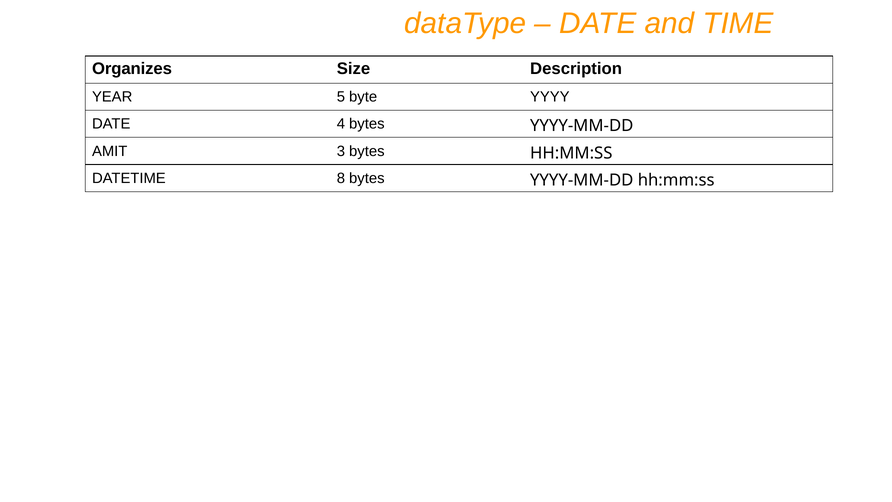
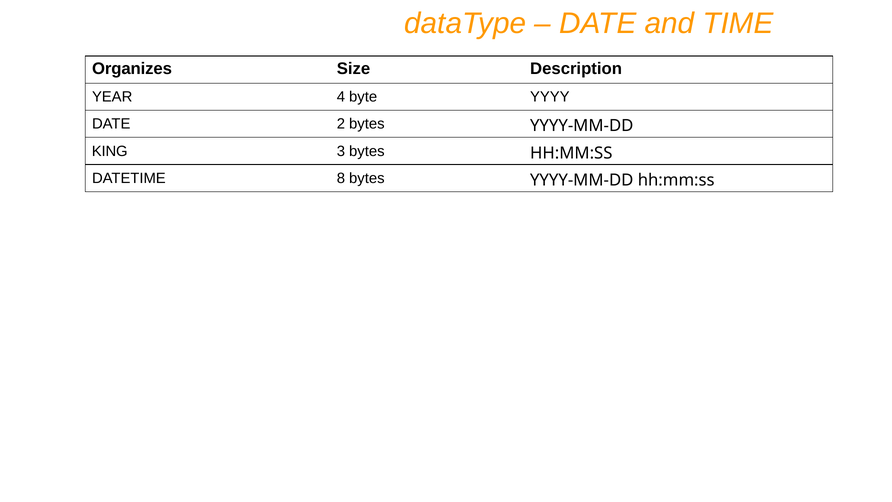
5: 5 -> 4
4: 4 -> 2
AMIT: AMIT -> KING
